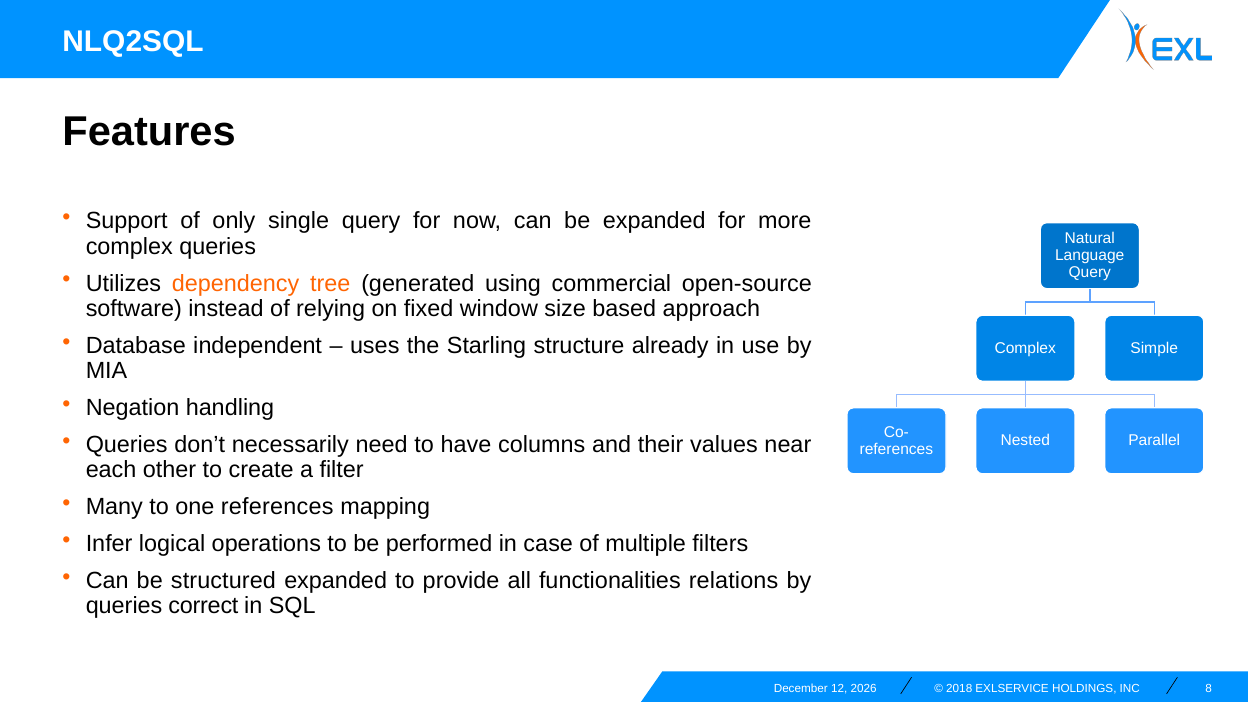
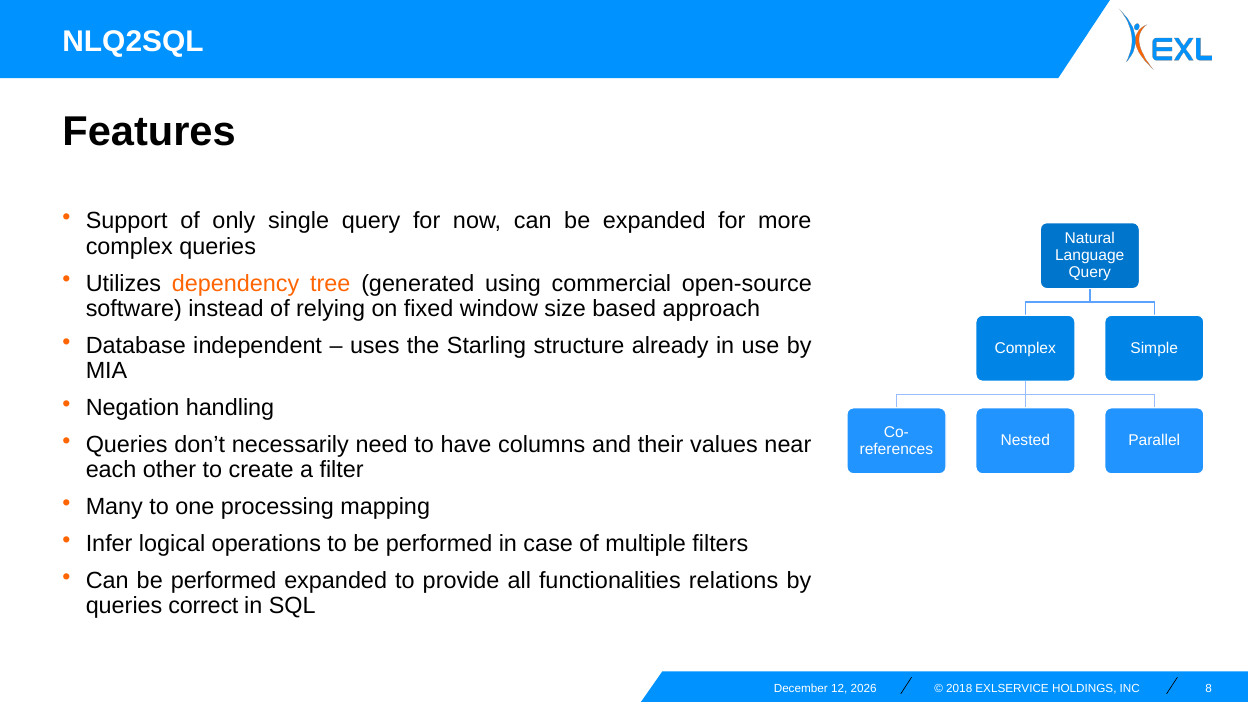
one references: references -> processing
Can be structured: structured -> performed
